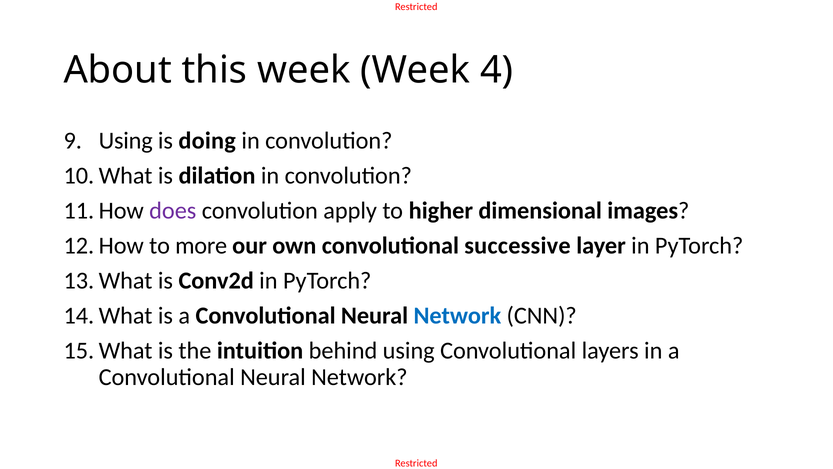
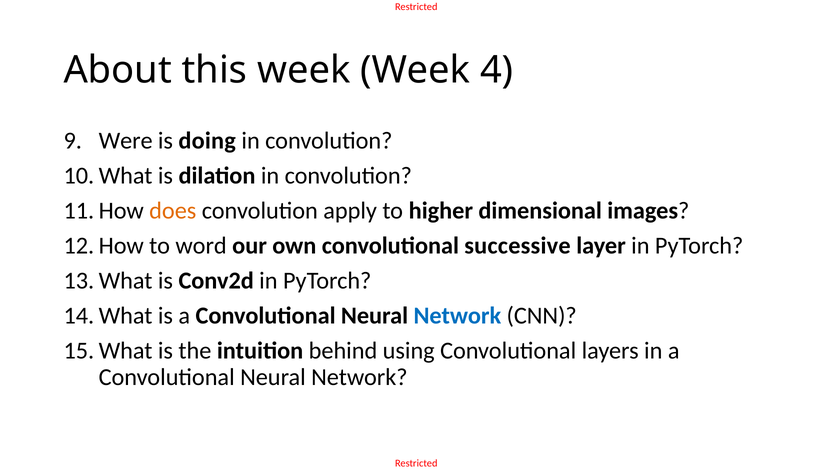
Using at (126, 141): Using -> Were
does colour: purple -> orange
more: more -> word
